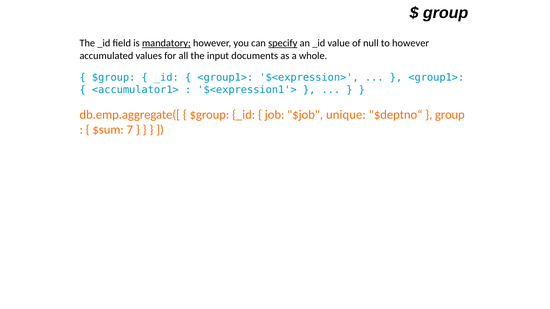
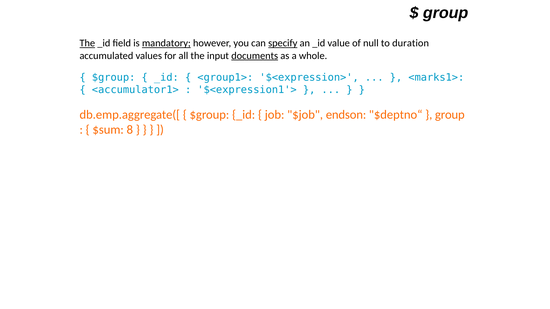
The at (87, 43) underline: none -> present
to however: however -> duration
documents underline: none -> present
<group1> at (436, 78): <group1> -> <marks1>
unique: unique -> endson
7: 7 -> 8
